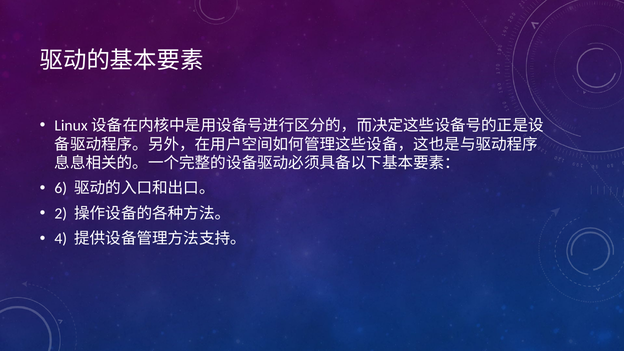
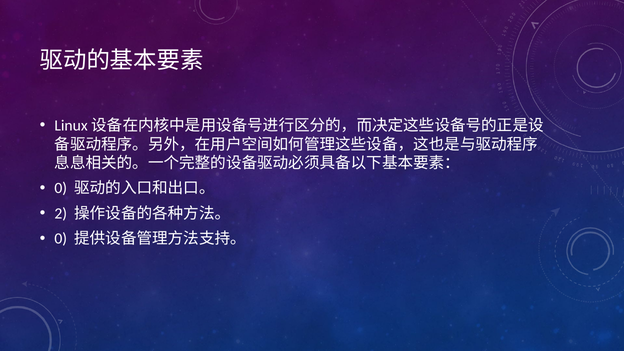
6 at (61, 188): 6 -> 0
4 at (61, 239): 4 -> 0
